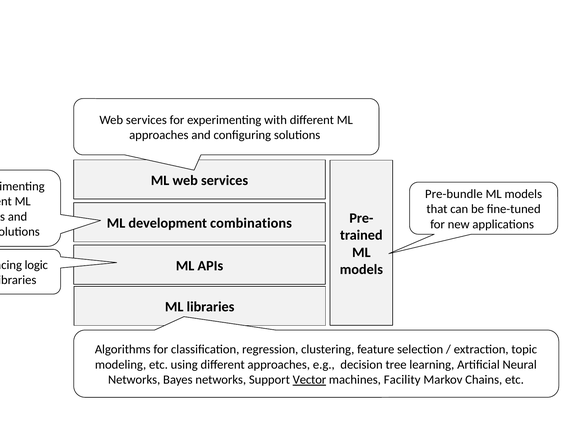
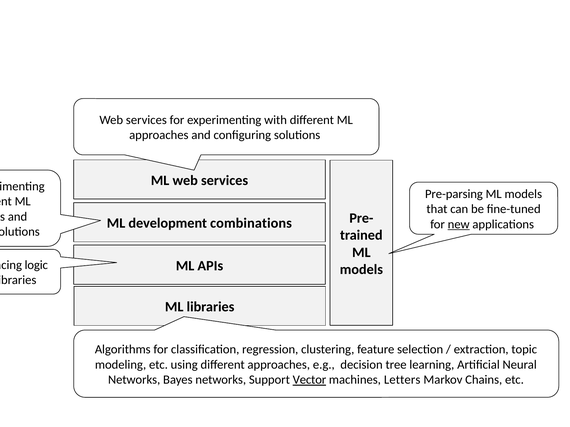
Pre-bundle: Pre-bundle -> Pre-parsing
new underline: none -> present
Facility: Facility -> Letters
